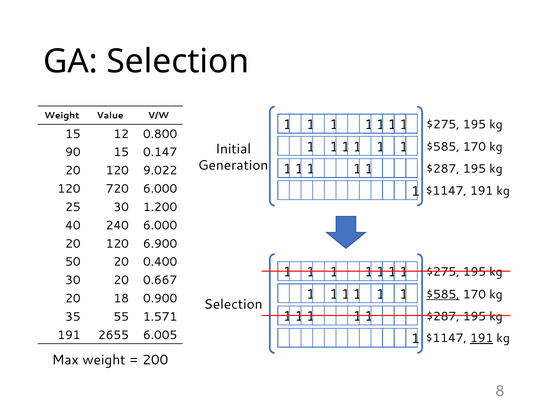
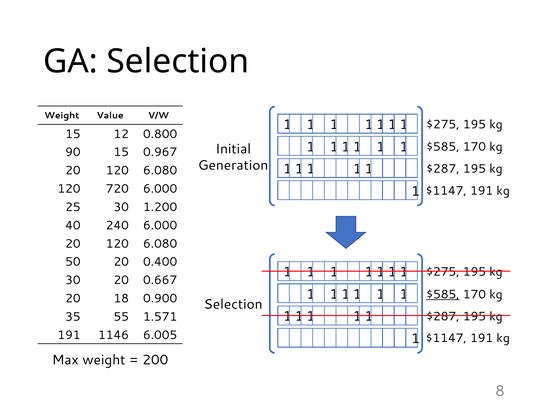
0.147: 0.147 -> 0.967
9.022 at (160, 171): 9.022 -> 6.080
6.900 at (160, 244): 6.900 -> 6.080
2655: 2655 -> 1146
191 at (482, 338) underline: present -> none
